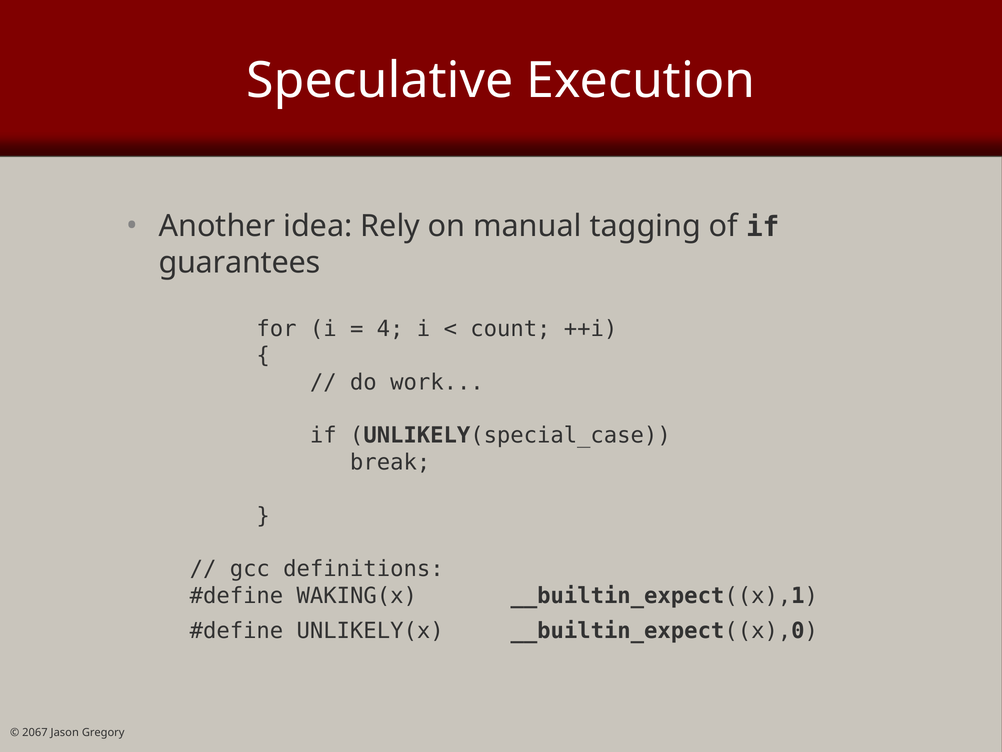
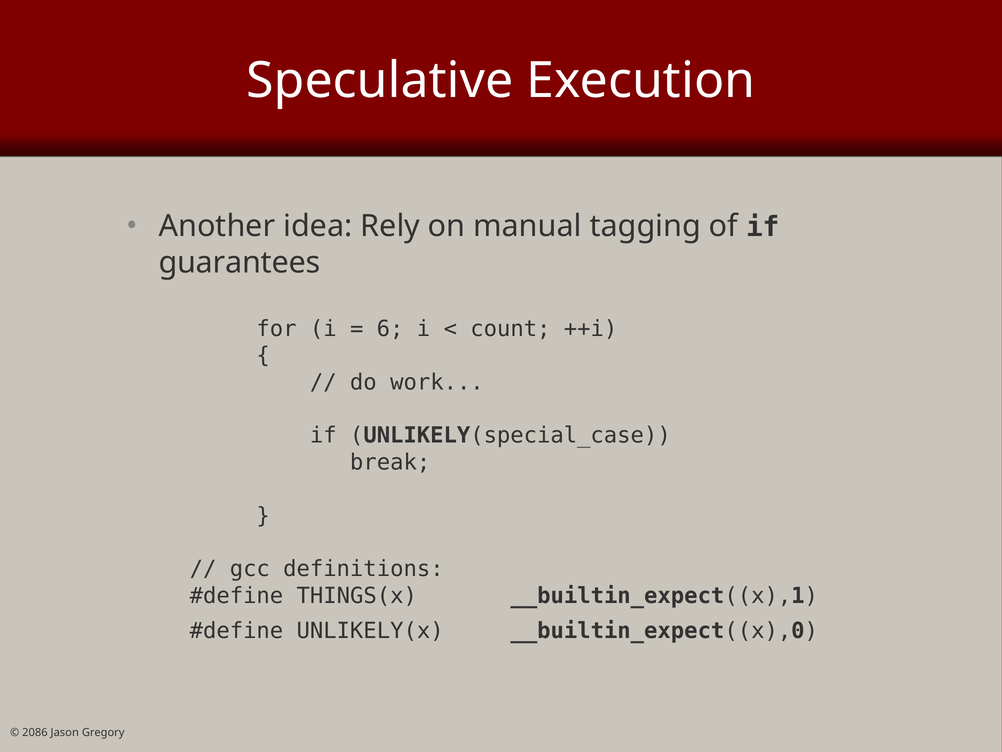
4: 4 -> 6
WAKING(x: WAKING(x -> THINGS(x
2067: 2067 -> 2086
